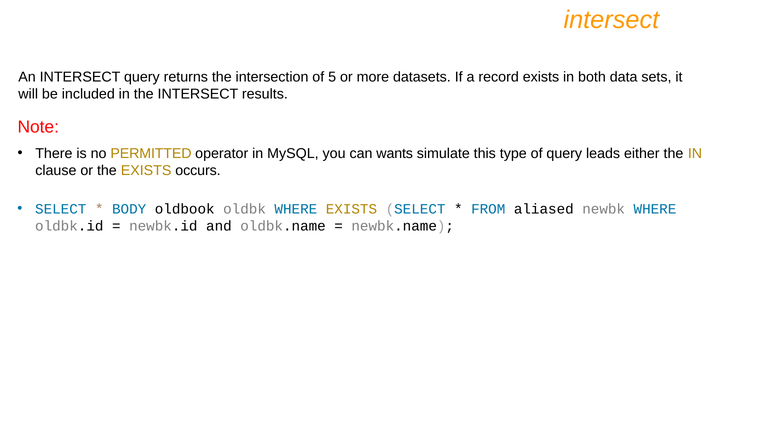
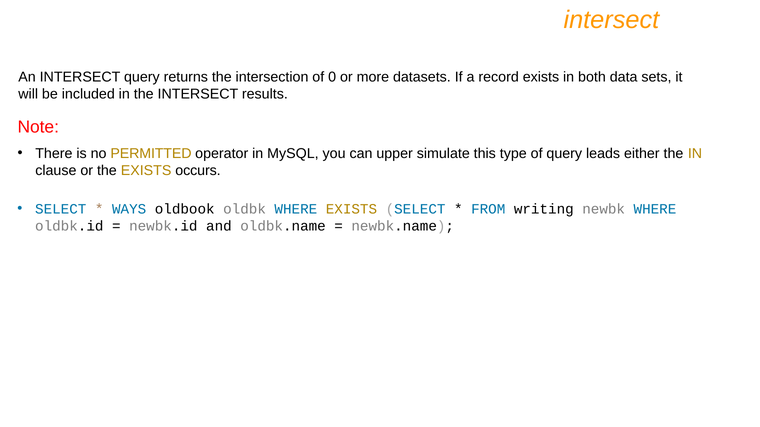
5: 5 -> 0
wants: wants -> upper
BODY: BODY -> WAYS
aliased: aliased -> writing
